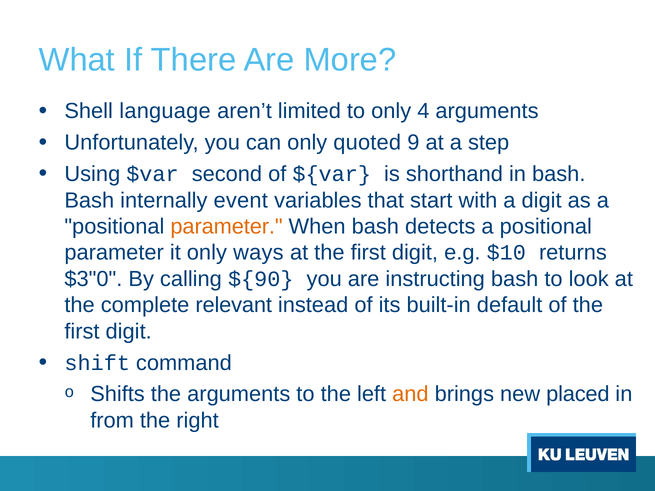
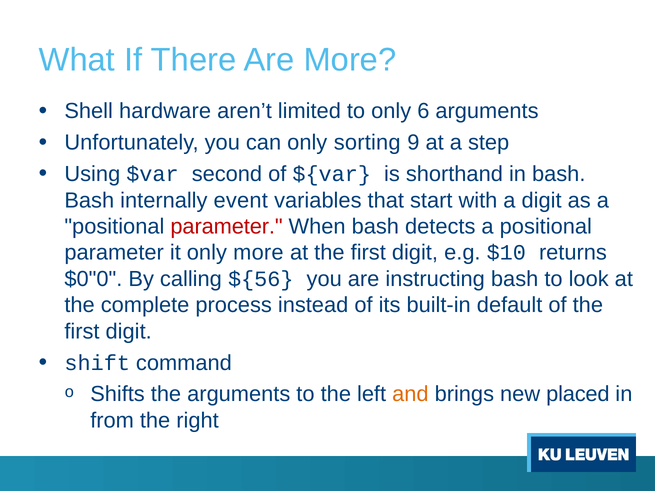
language: language -> hardware
4: 4 -> 6
quoted: quoted -> sorting
parameter at (227, 227) colour: orange -> red
only ways: ways -> more
$3"0: $3"0 -> $0"0
${90: ${90 -> ${56
relevant: relevant -> process
